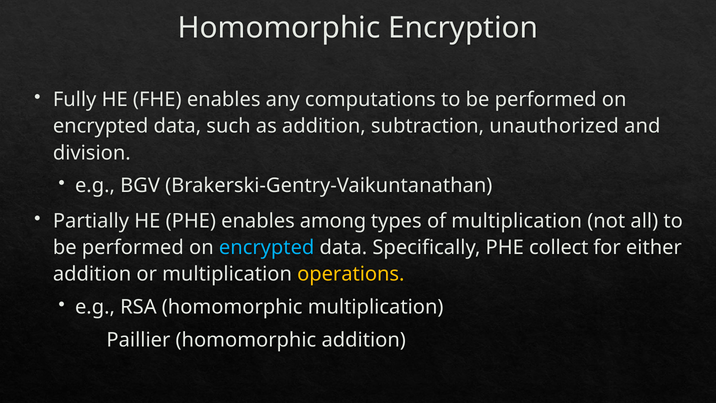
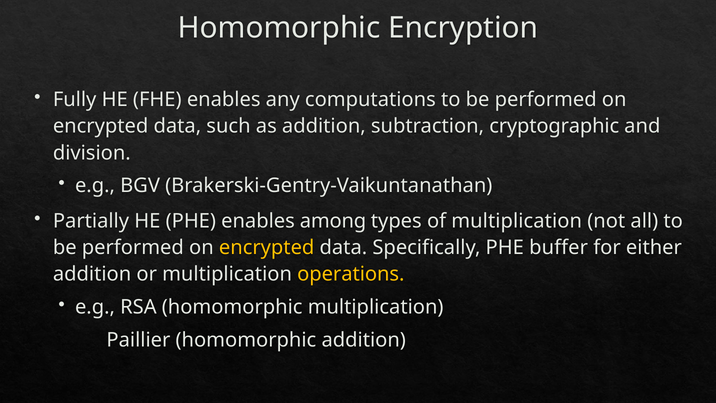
unauthorized: unauthorized -> cryptographic
encrypted at (267, 248) colour: light blue -> yellow
collect: collect -> buffer
